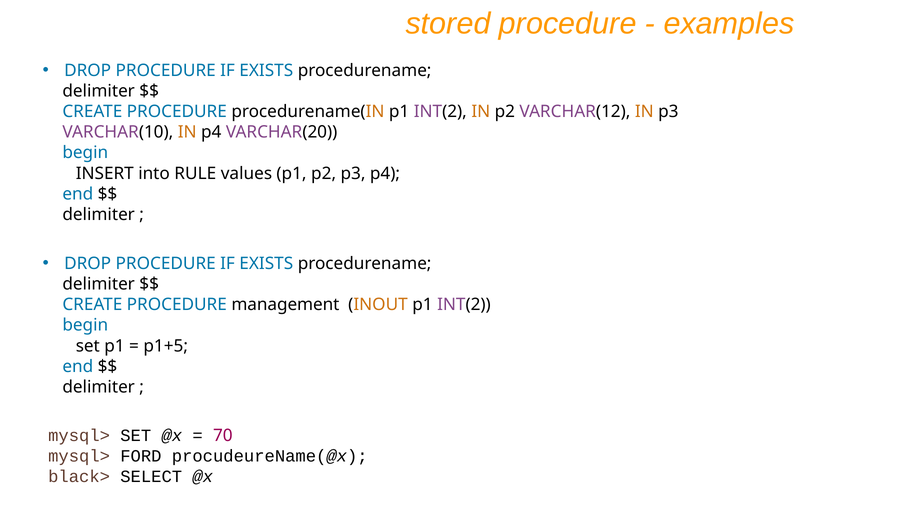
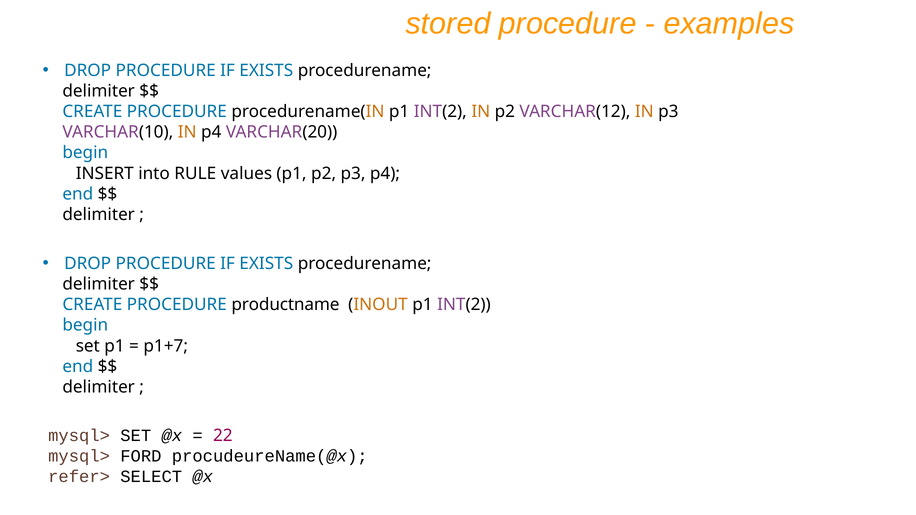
management: management -> productname
p1+5: p1+5 -> p1+7
70: 70 -> 22
black>: black> -> refer>
